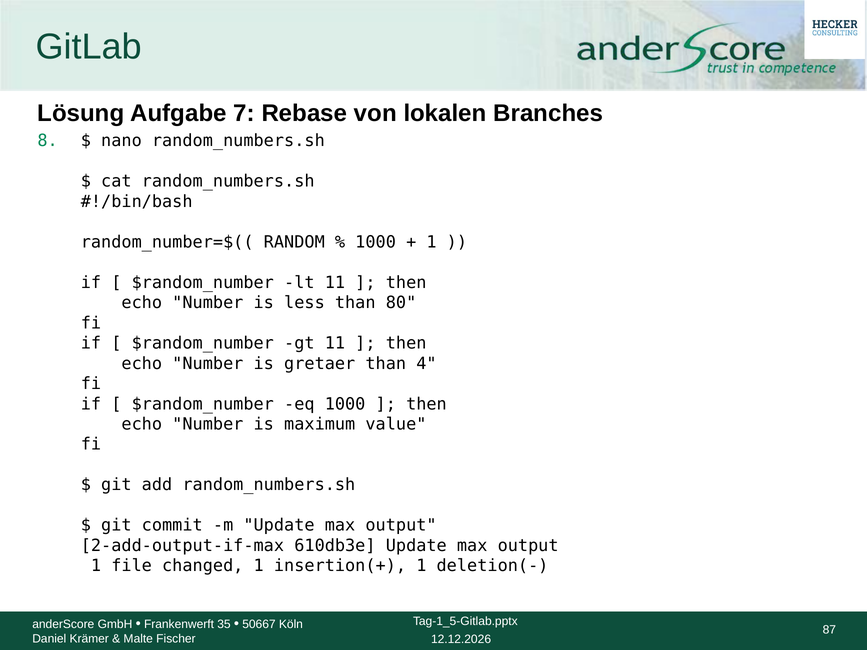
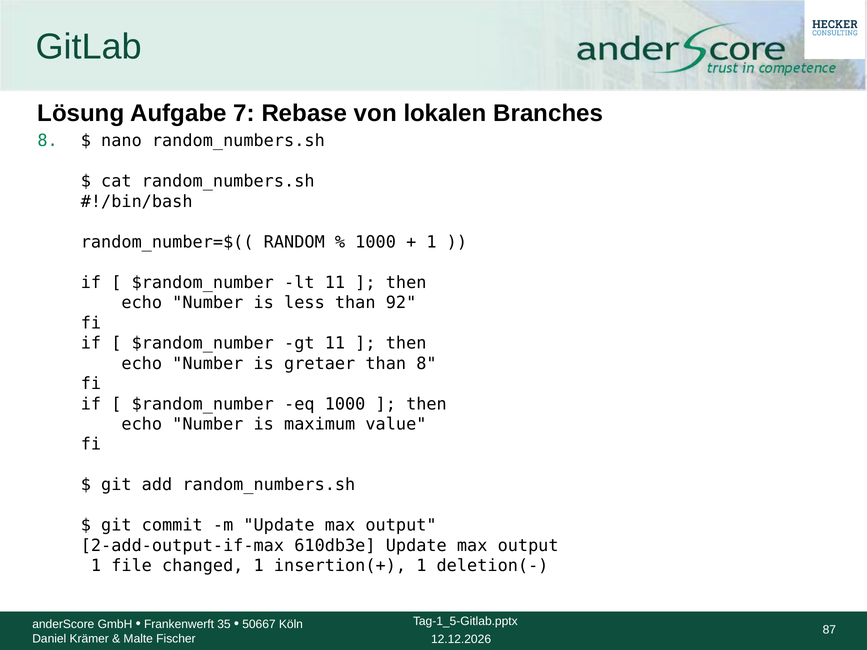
80: 80 -> 92
than 4: 4 -> 8
